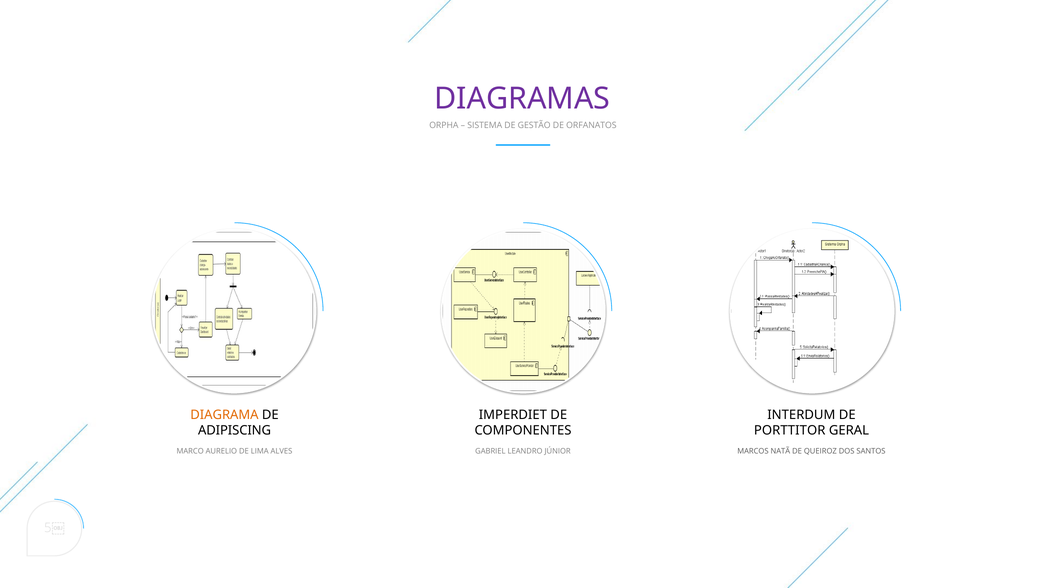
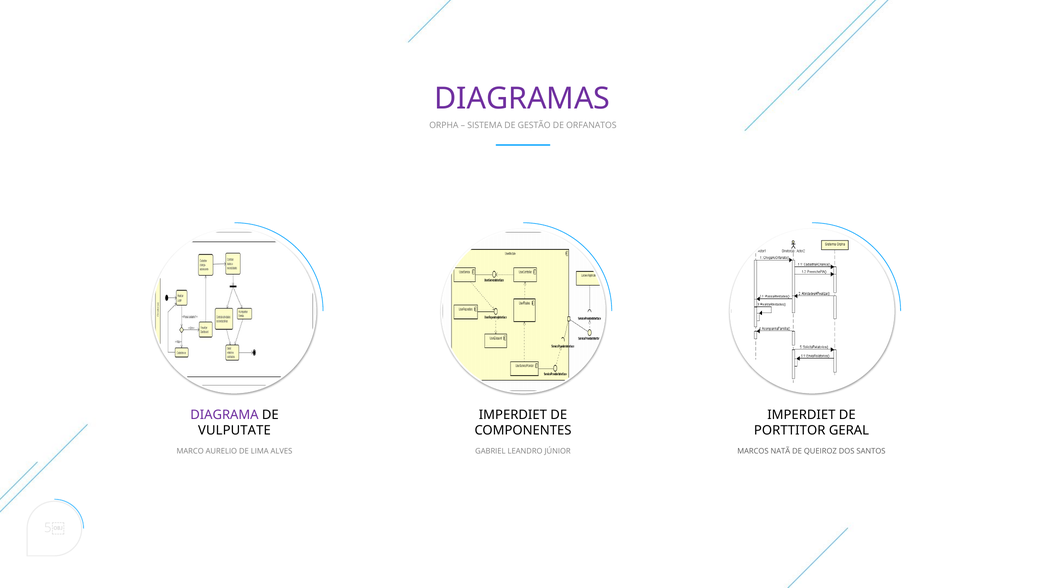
DIAGRAMA colour: orange -> purple
INTERDUM at (801, 415): INTERDUM -> IMPERDIET
ADIPISCING: ADIPISCING -> VULPUTATE
